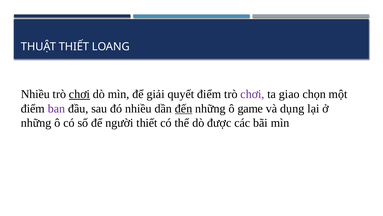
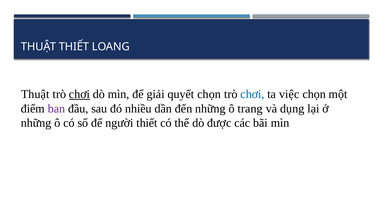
Nhiều at (35, 94): Nhiều -> Thuật
quyết điểm: điểm -> chọn
chơi at (252, 94) colour: purple -> blue
giao: giao -> việc
đến underline: present -> none
game: game -> trang
